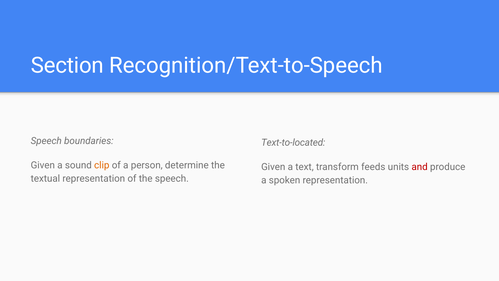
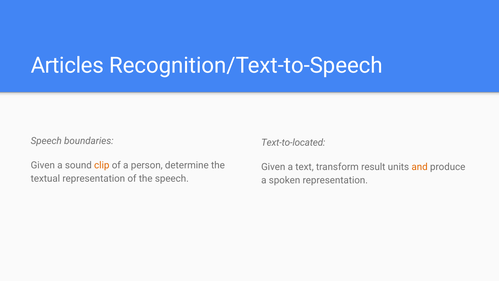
Section: Section -> Articles
feeds: feeds -> result
and colour: red -> orange
